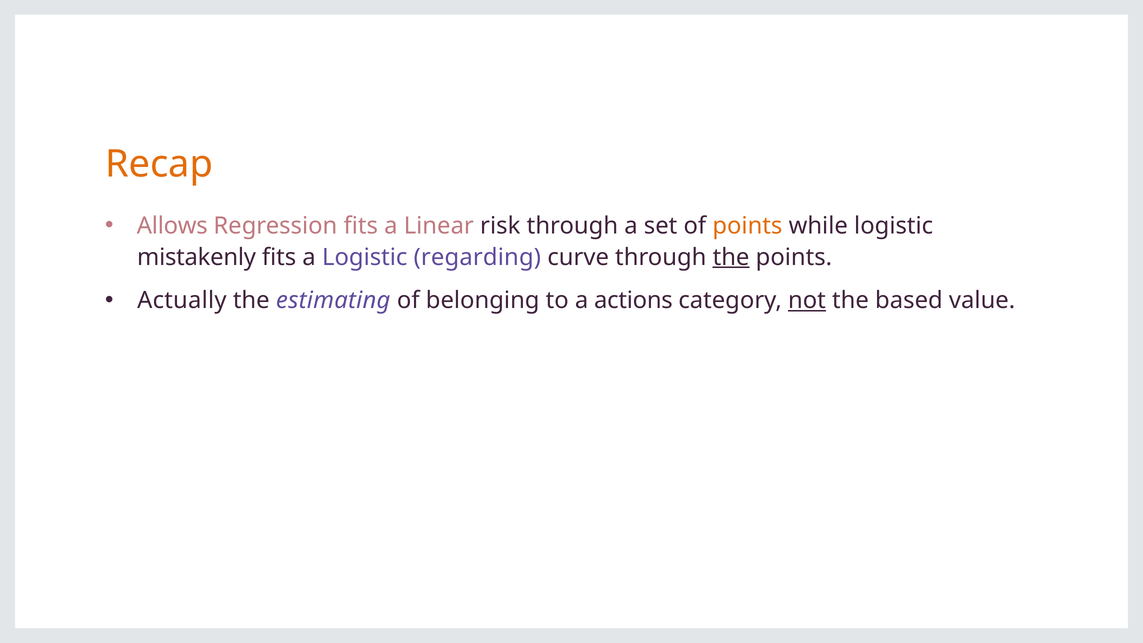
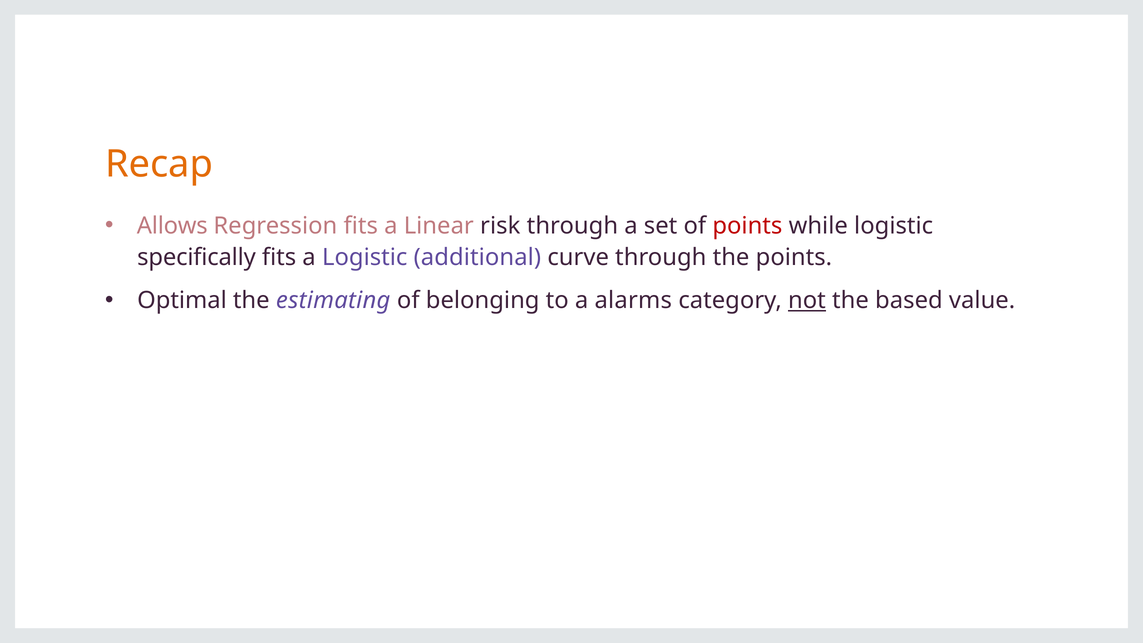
points at (747, 226) colour: orange -> red
mistakenly: mistakenly -> specifically
regarding: regarding -> additional
the at (731, 257) underline: present -> none
Actually: Actually -> Optimal
actions: actions -> alarms
